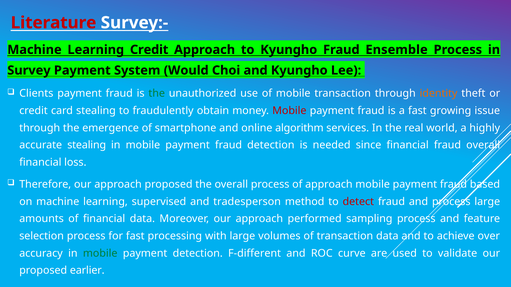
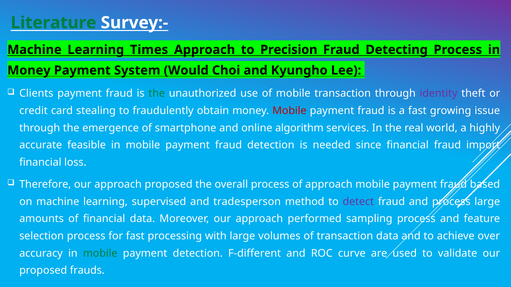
Literature colour: red -> green
Learning Credit: Credit -> Times
to Kyungho: Kyungho -> Precision
Ensemble: Ensemble -> Detecting
Survey at (29, 70): Survey -> Money
identity colour: orange -> purple
accurate stealing: stealing -> feasible
fraud overall: overall -> import
detect colour: red -> purple
earlier: earlier -> frauds
